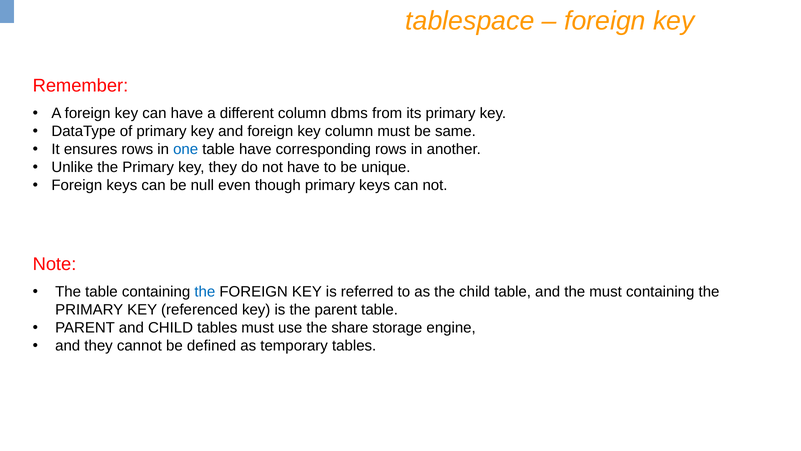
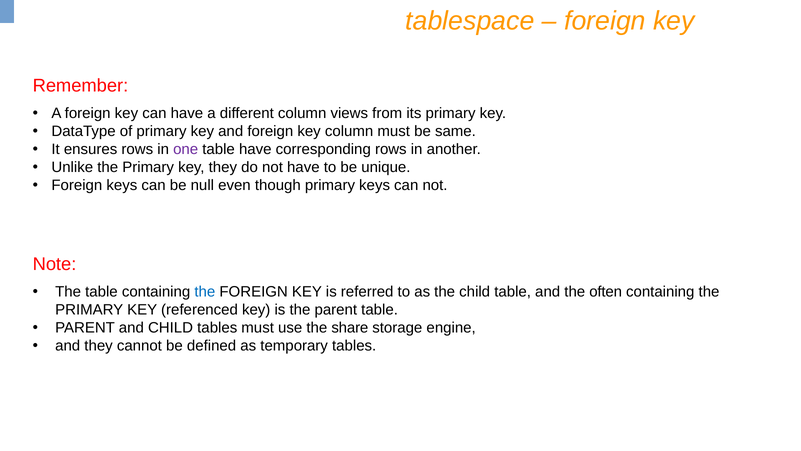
dbms: dbms -> views
one colour: blue -> purple
the must: must -> often
